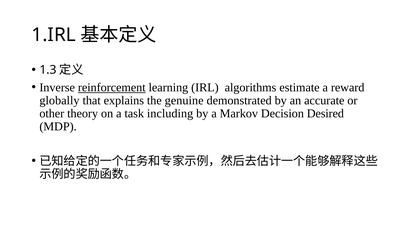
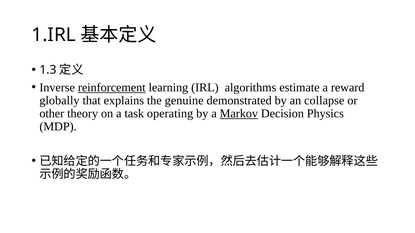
accurate: accurate -> collapse
including: including -> operating
Markov underline: none -> present
Desired: Desired -> Physics
